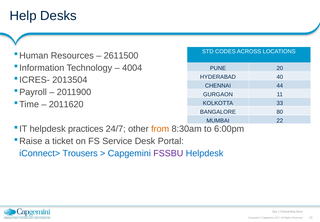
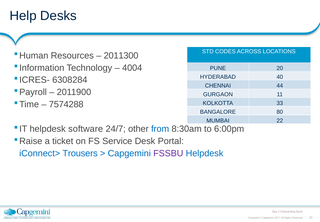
2611500: 2611500 -> 2011300
2013504: 2013504 -> 6308284
2011620: 2011620 -> 7574288
practices: practices -> software
from colour: orange -> blue
